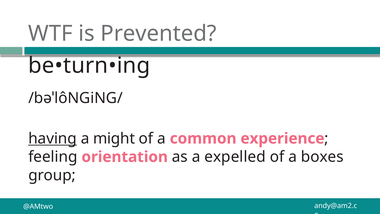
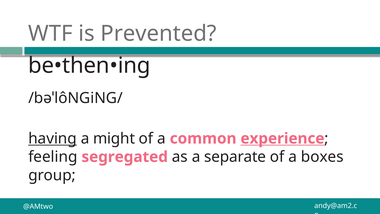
be•turn•ing: be•turn•ing -> be•then•ing
experience underline: none -> present
orientation: orientation -> segregated
expelled: expelled -> separate
